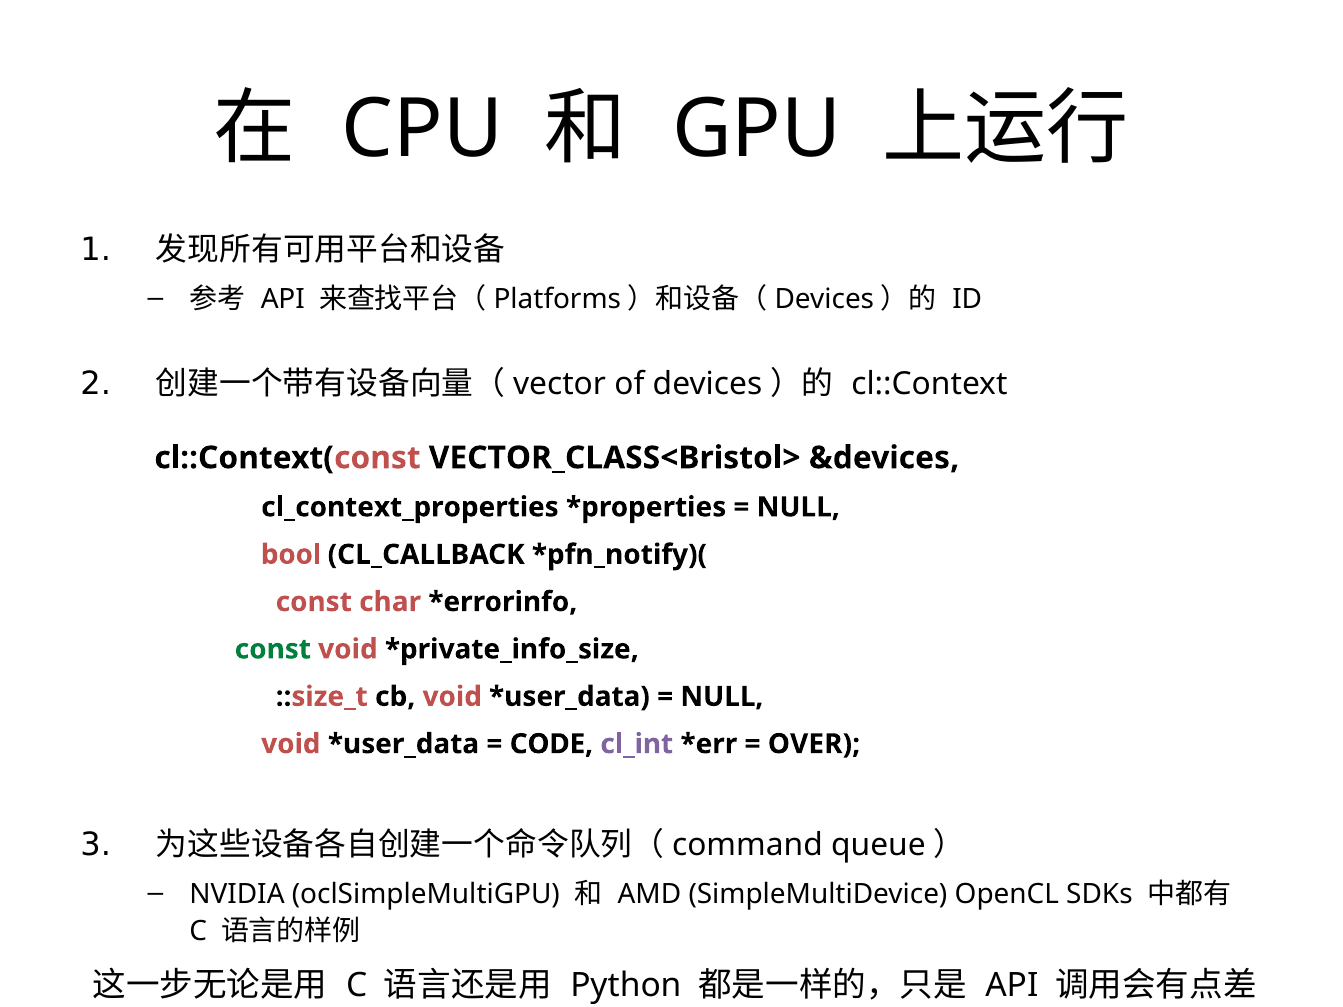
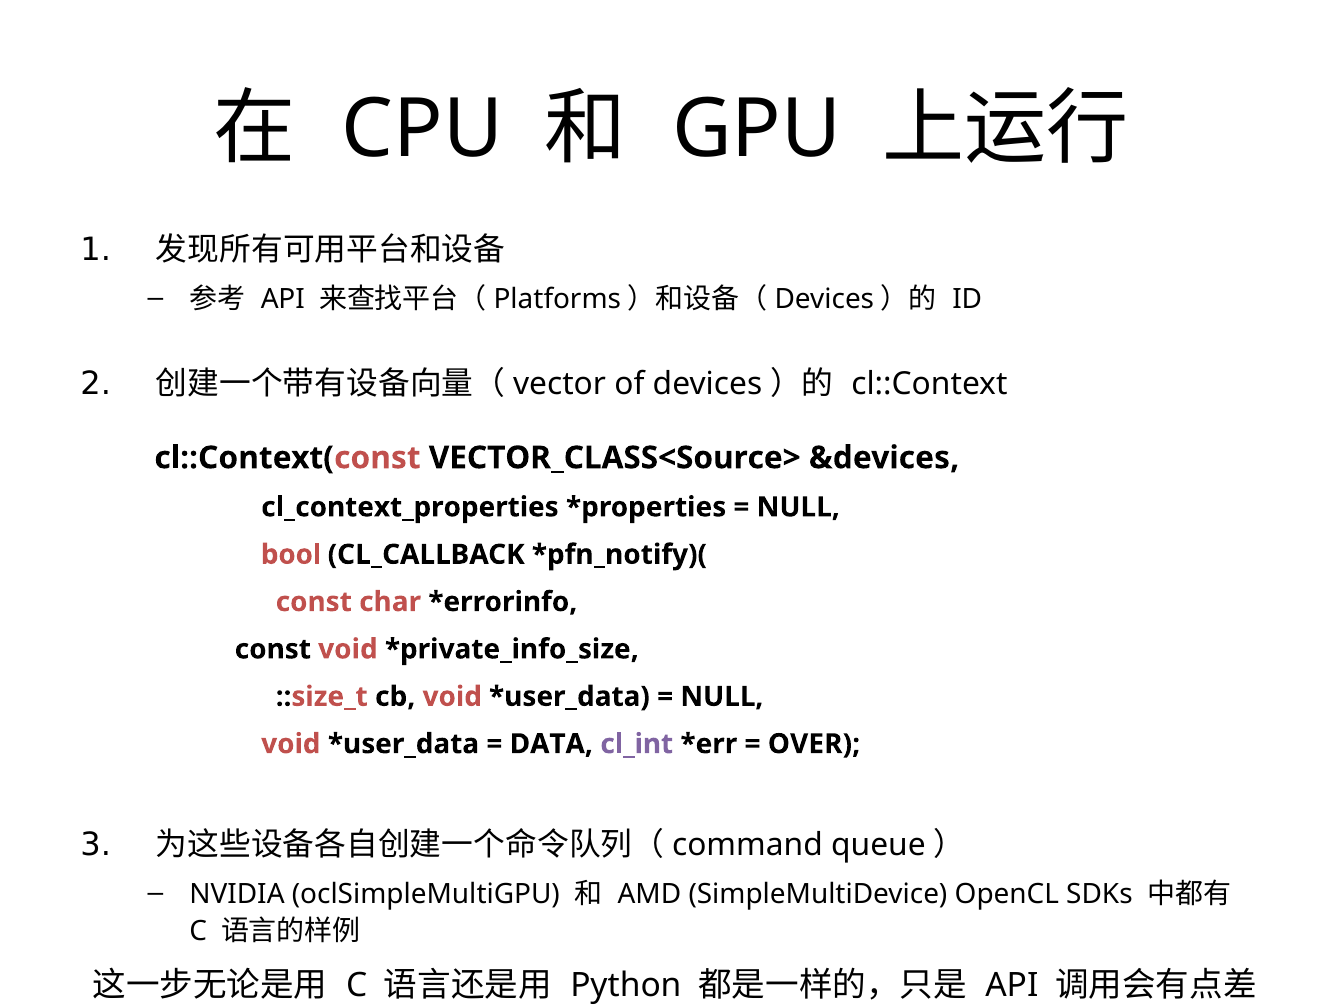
VECTOR_CLASS<Bristol>: VECTOR_CLASS<Bristol> -> VECTOR_CLASS<Source>
const at (273, 649) colour: green -> black
CODE: CODE -> DATA
